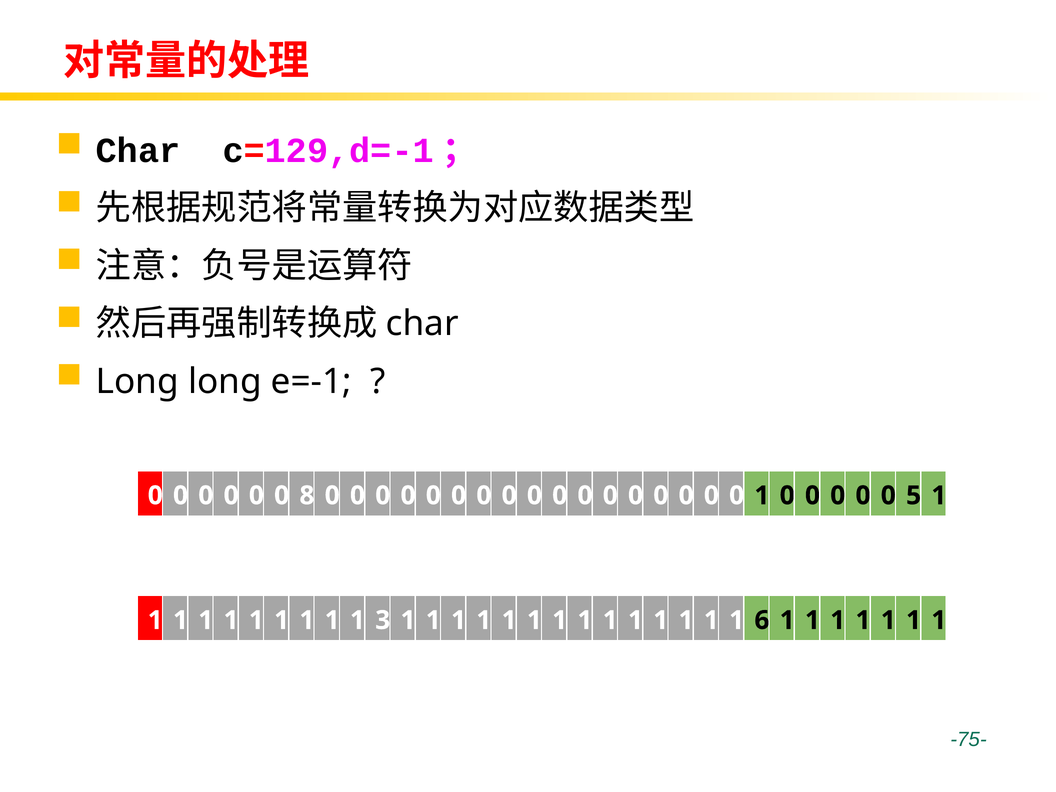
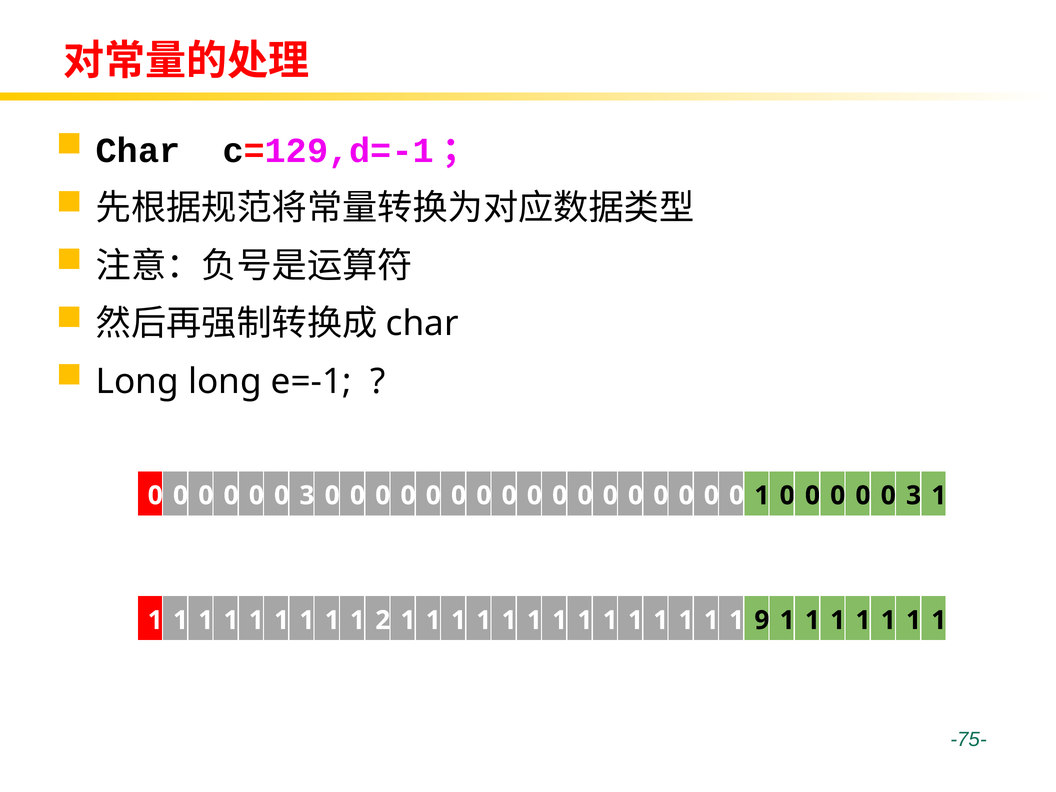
8 at (307, 496): 8 -> 3
5 at (914, 496): 5 -> 3
3: 3 -> 2
6: 6 -> 9
